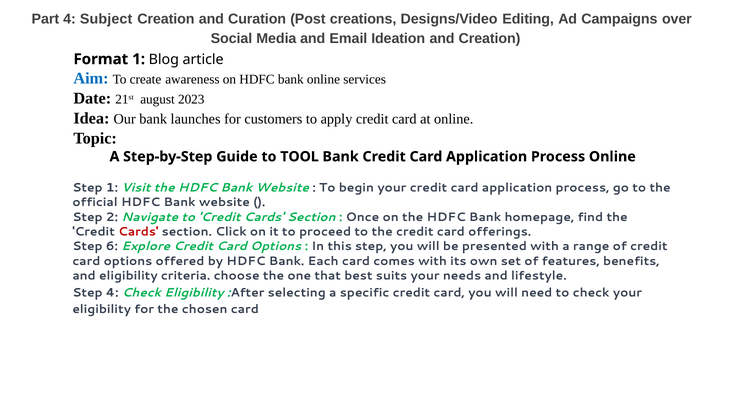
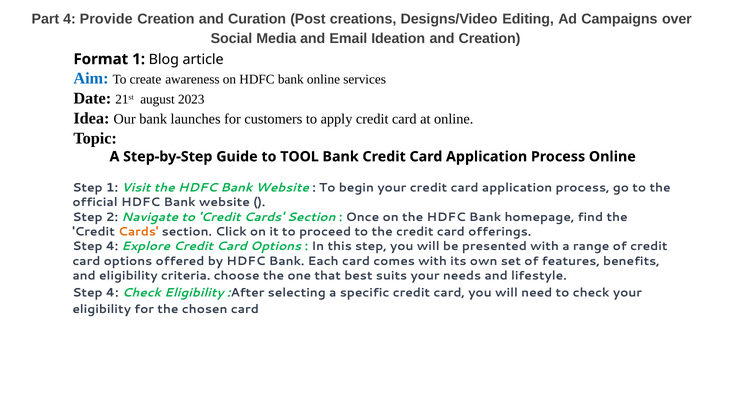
Subject: Subject -> Provide
Cards at (138, 232) colour: red -> orange
6 at (112, 247): 6 -> 4
